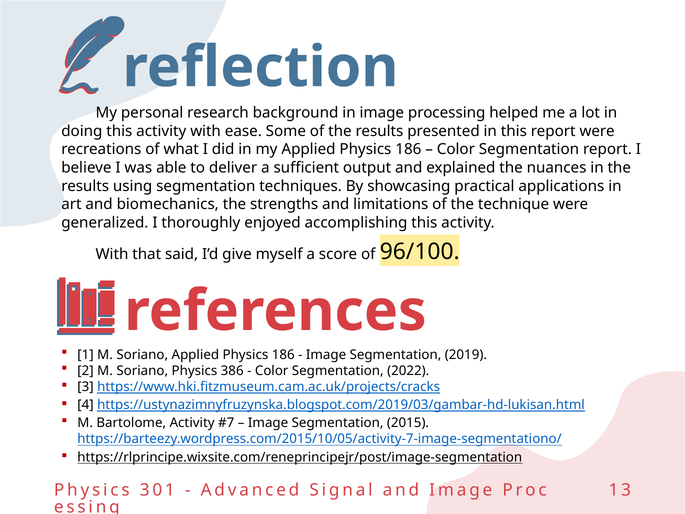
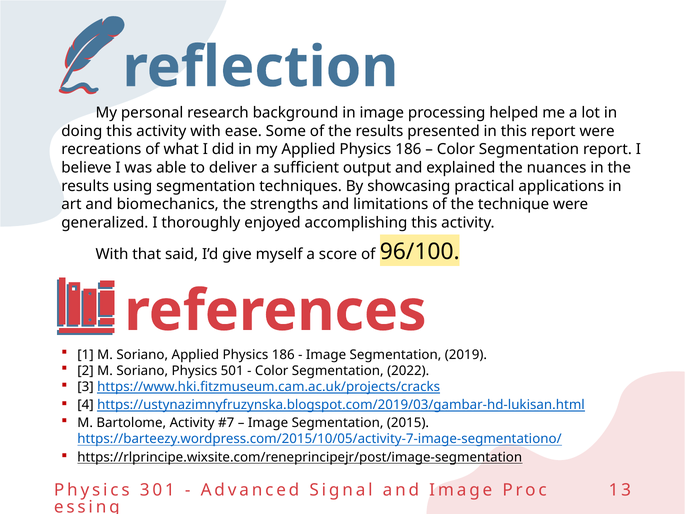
386: 386 -> 501
